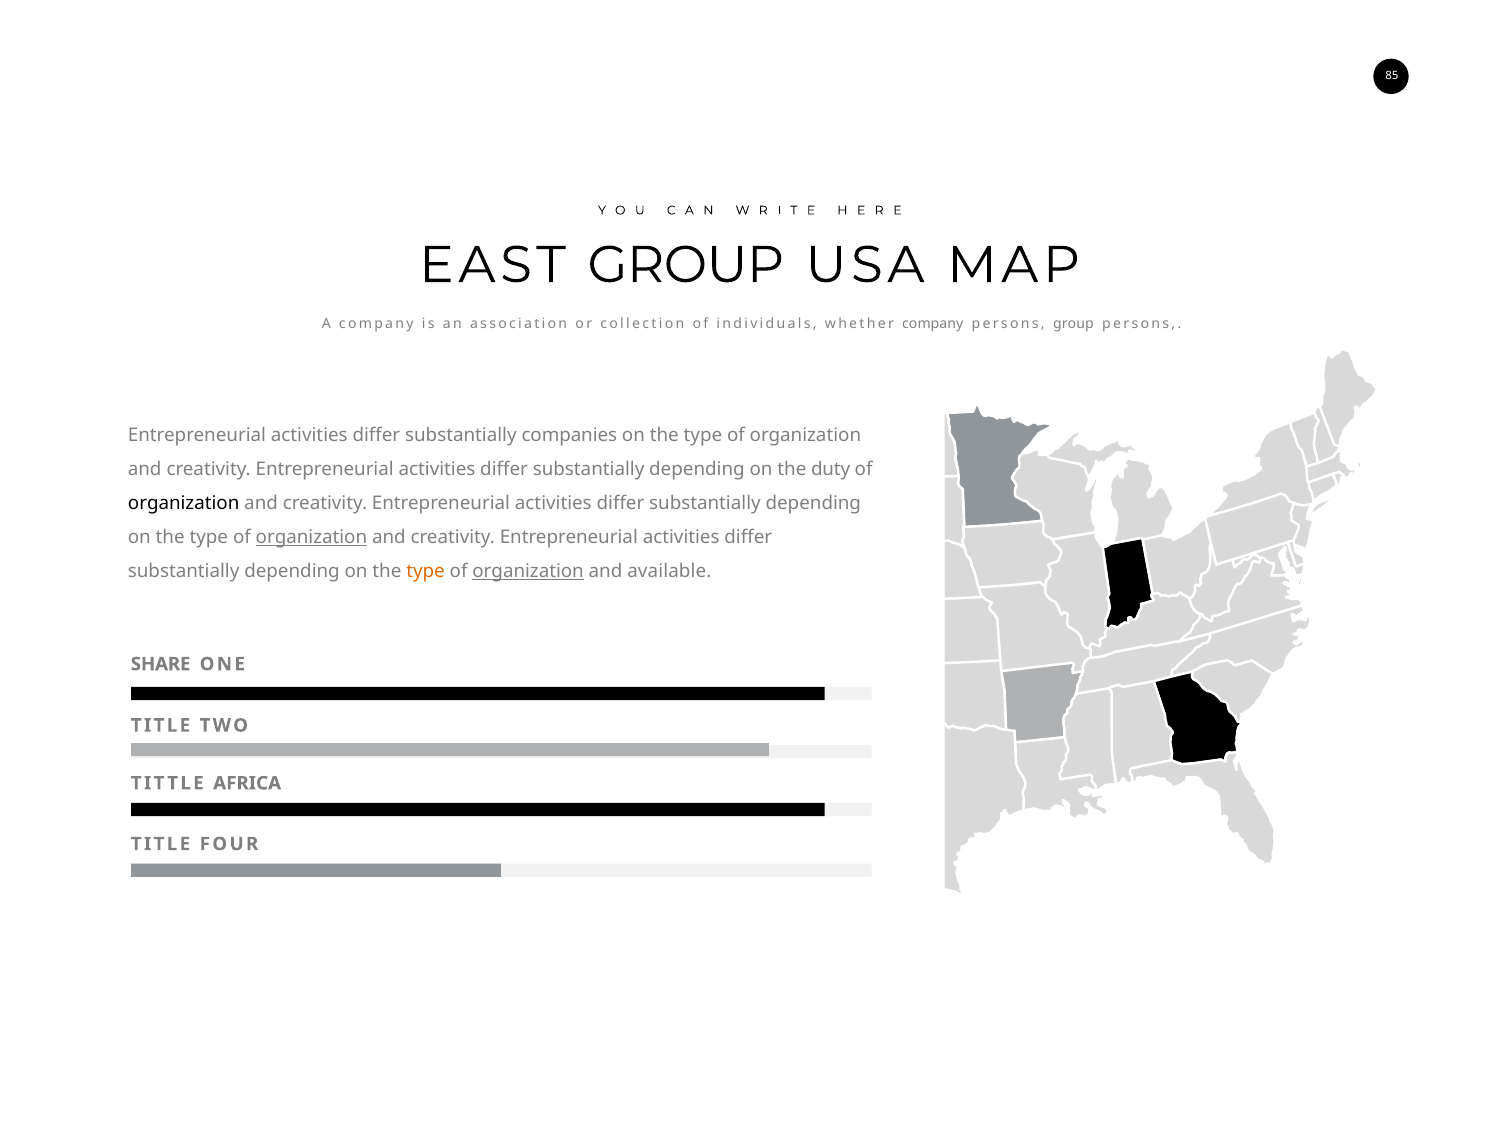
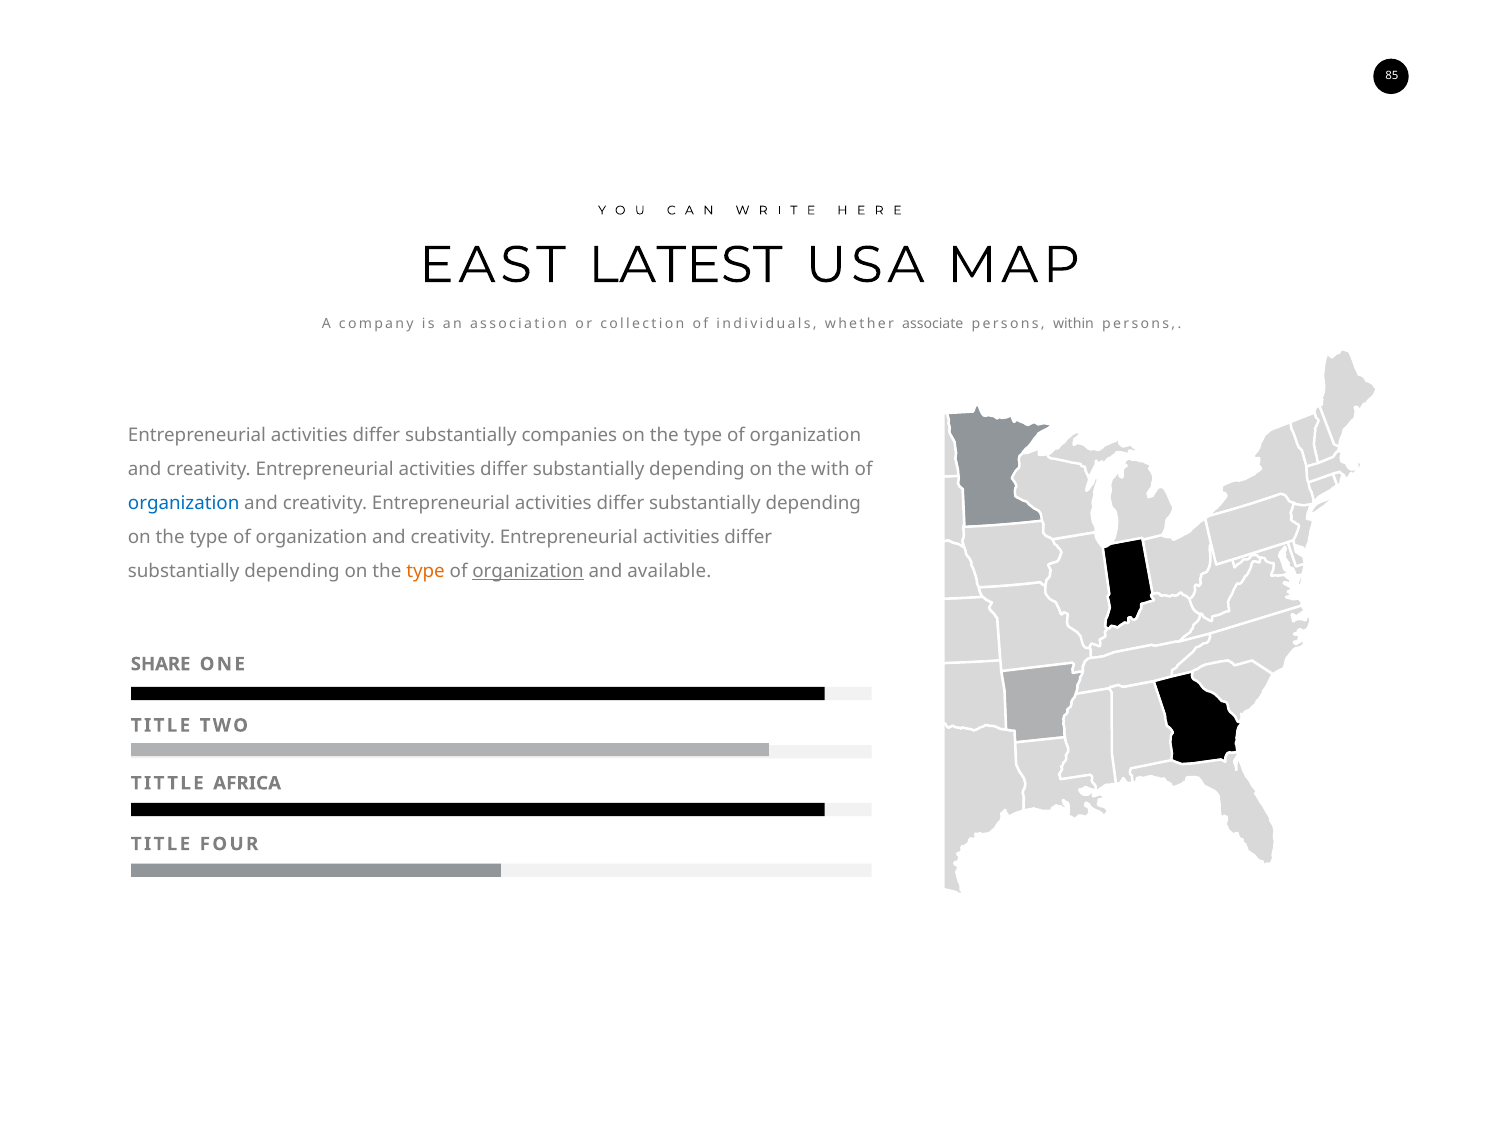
EAST GROUP: GROUP -> LATEST
whether company: company -> associate
persons group: group -> within
duty: duty -> with
organization at (184, 503) colour: black -> blue
organization at (311, 537) underline: present -> none
